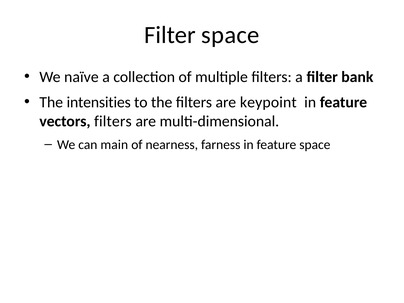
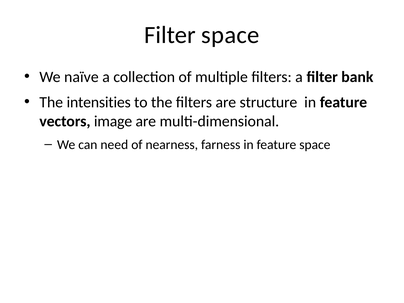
keypoint: keypoint -> structure
vectors filters: filters -> image
main: main -> need
